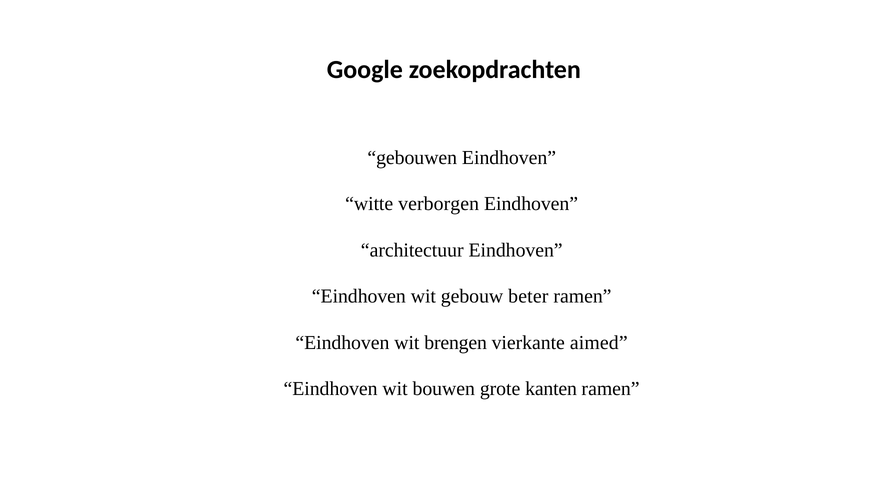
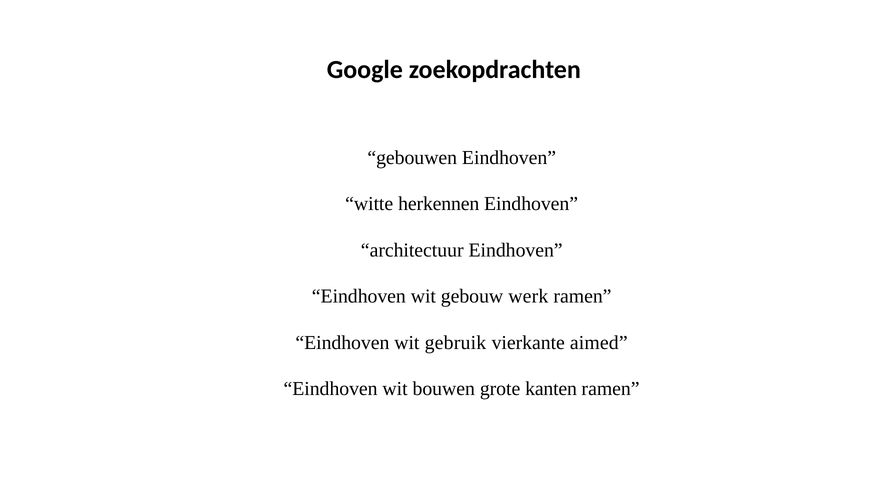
verborgen: verborgen -> herkennen
beter: beter -> werk
brengen: brengen -> gebruik
